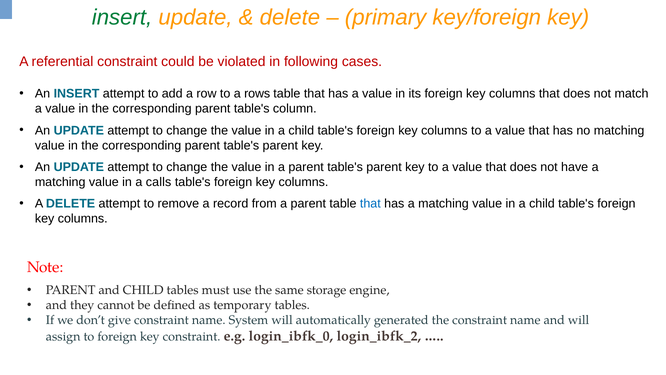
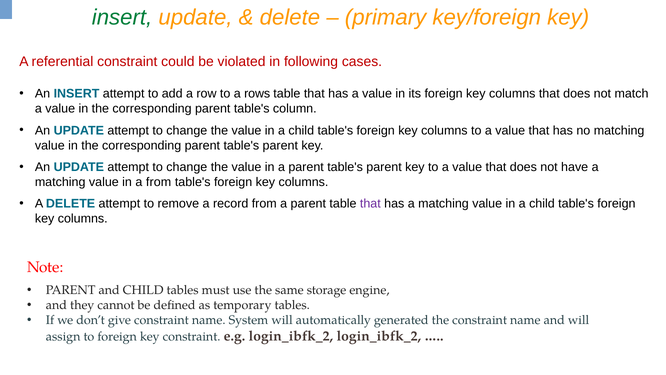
a calls: calls -> from
that at (370, 204) colour: blue -> purple
e.g login_ibfk_0: login_ibfk_0 -> login_ibfk_2
